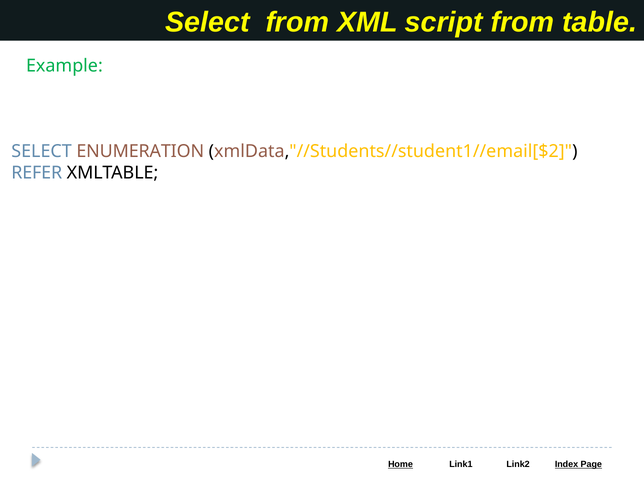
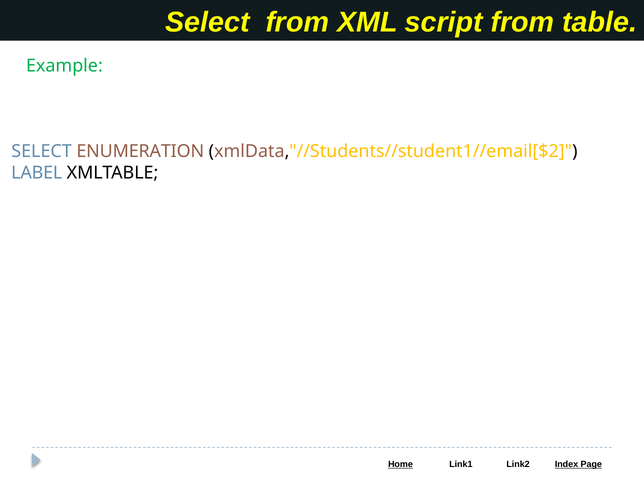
REFER: REFER -> LABEL
